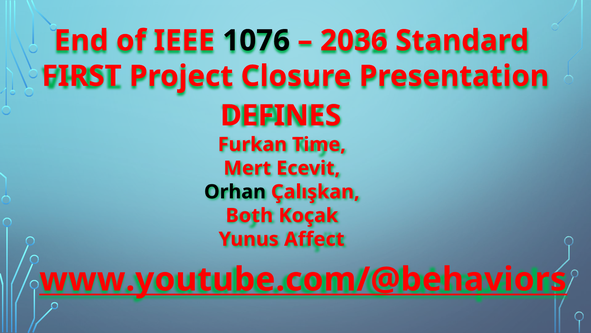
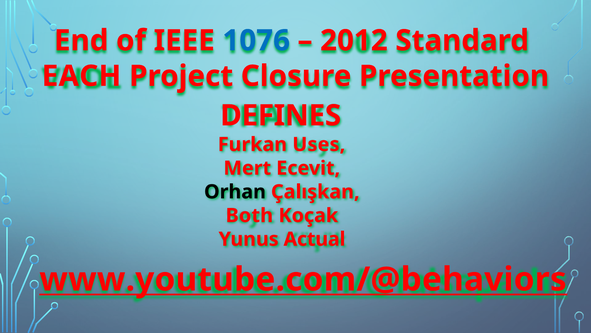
1076 colour: black -> blue
2036: 2036 -> 2012
FIRST: FIRST -> EACH
Time: Time -> Uses
Affect: Affect -> Actual
